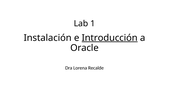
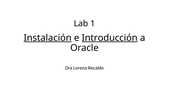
Instalación underline: none -> present
